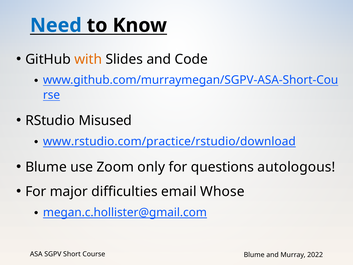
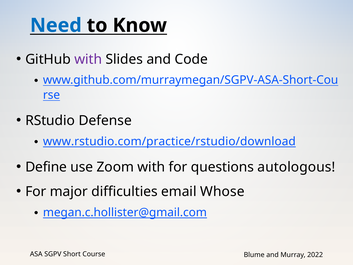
with at (88, 59) colour: orange -> purple
Misused: Misused -> Defense
Blume at (46, 167): Blume -> Define
Zoom only: only -> with
